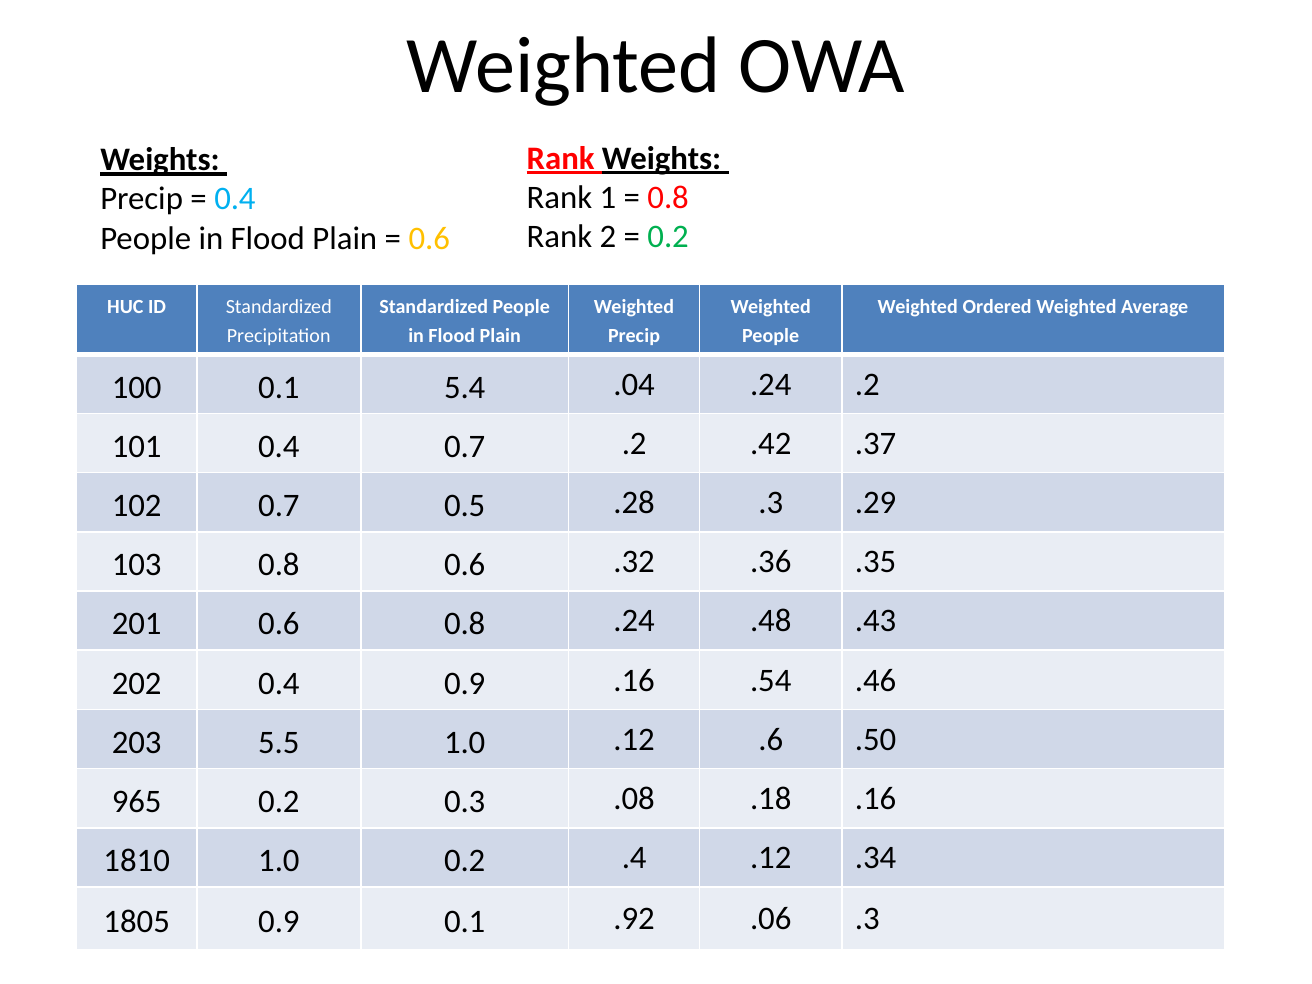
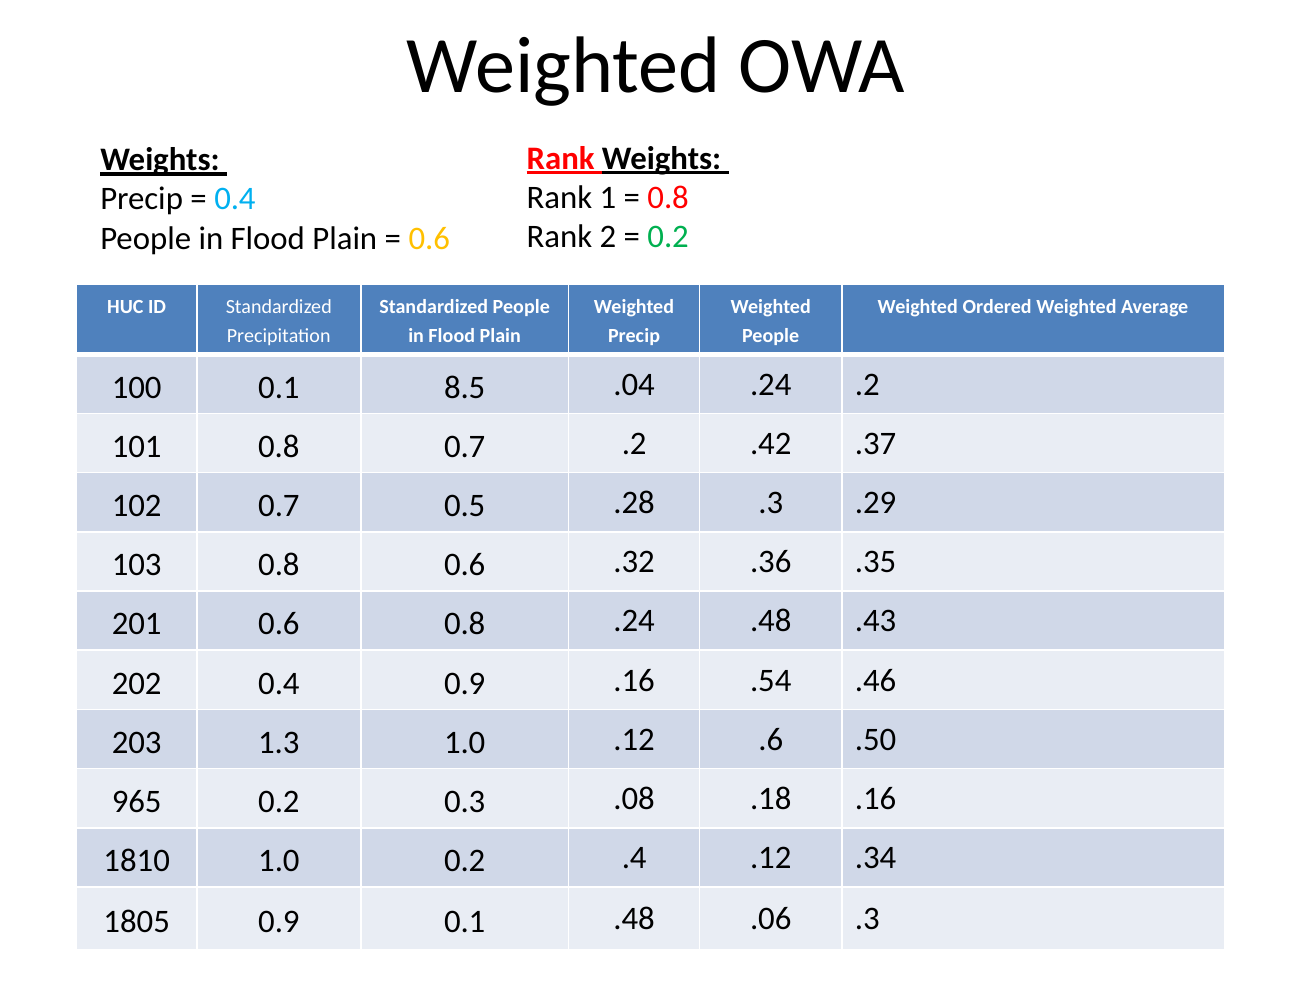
5.4: 5.4 -> 8.5
101 0.4: 0.4 -> 0.8
5.5: 5.5 -> 1.3
0.1 .92: .92 -> .48
